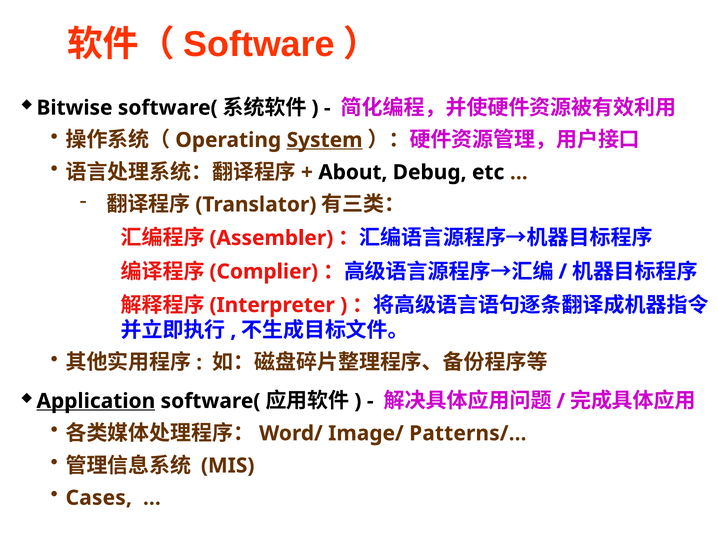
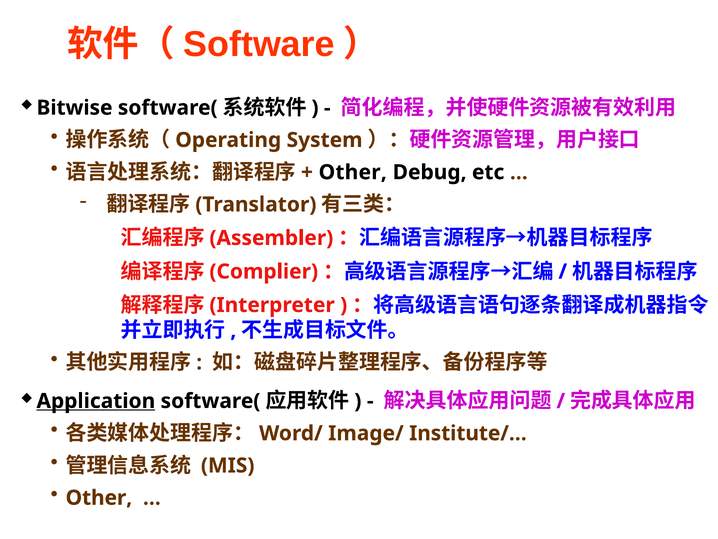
System underline: present -> none
About at (353, 172): About -> Other
Patterns/…: Patterns/… -> Institute/…
Cases at (99, 497): Cases -> Other
